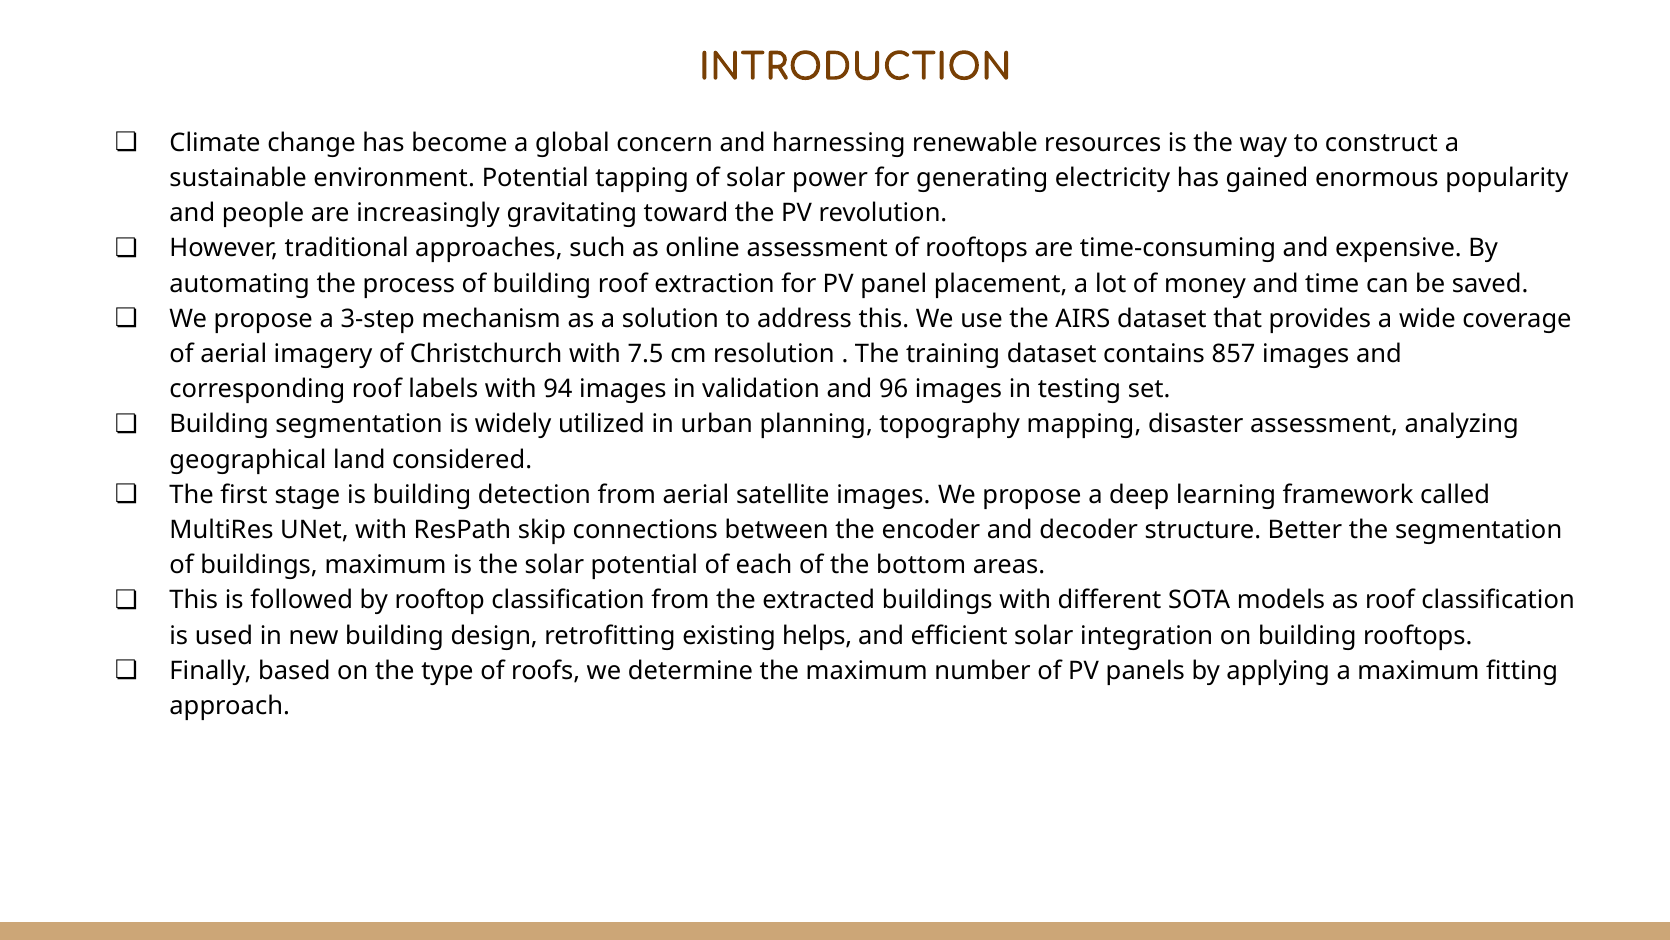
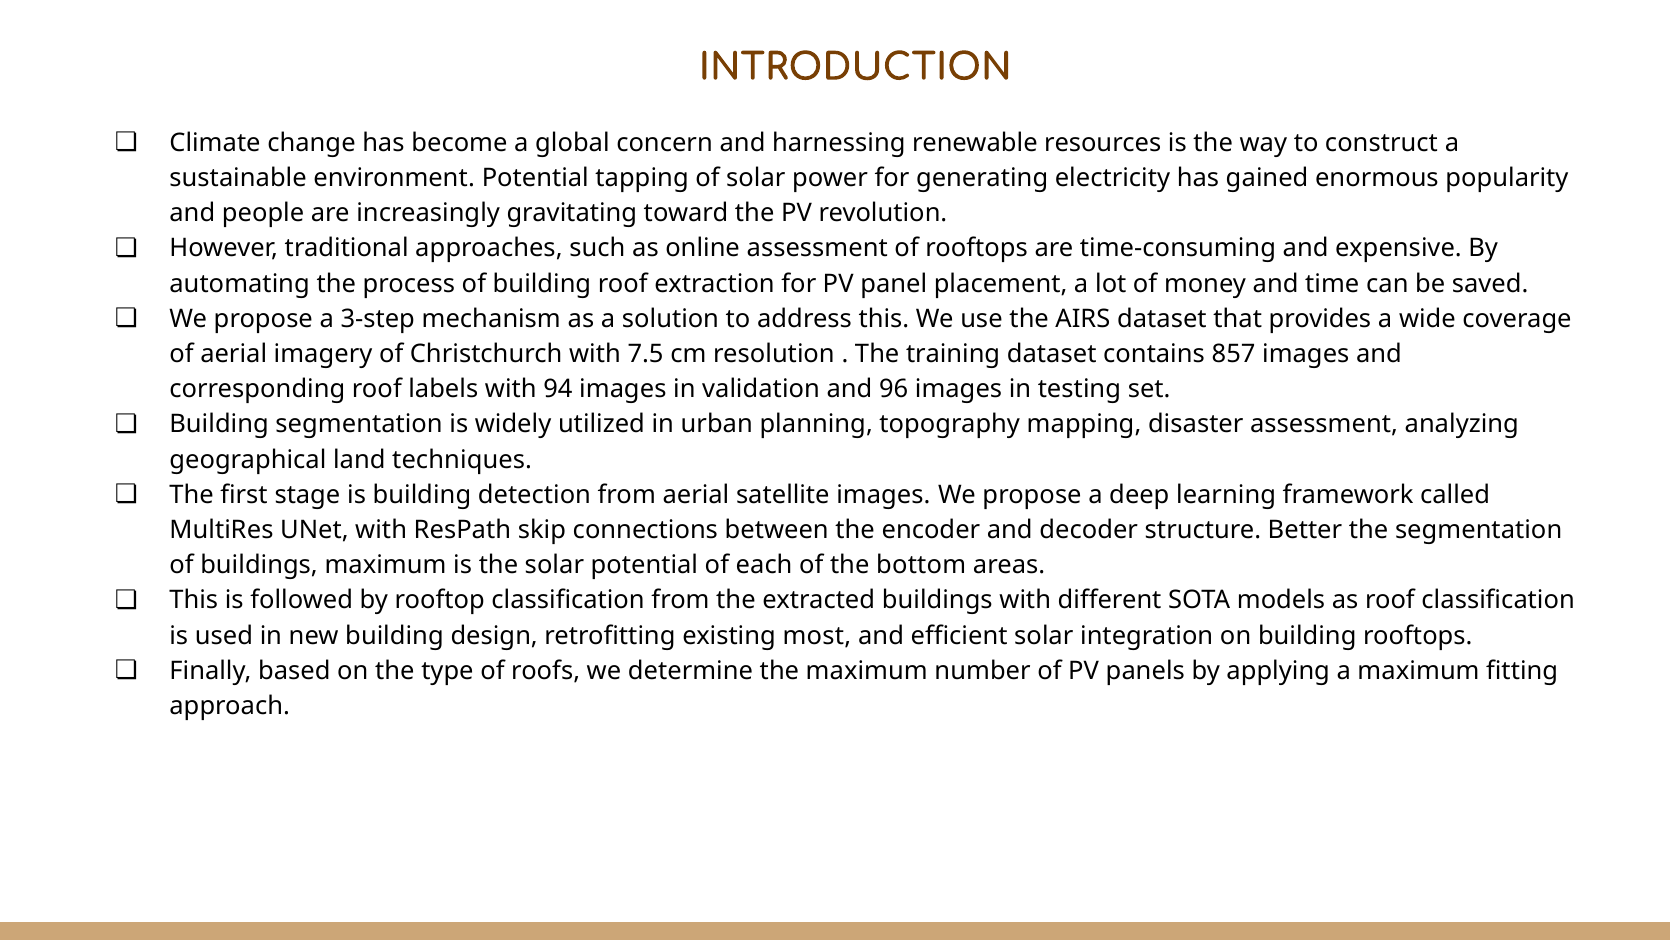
considered: considered -> techniques
helps: helps -> most
